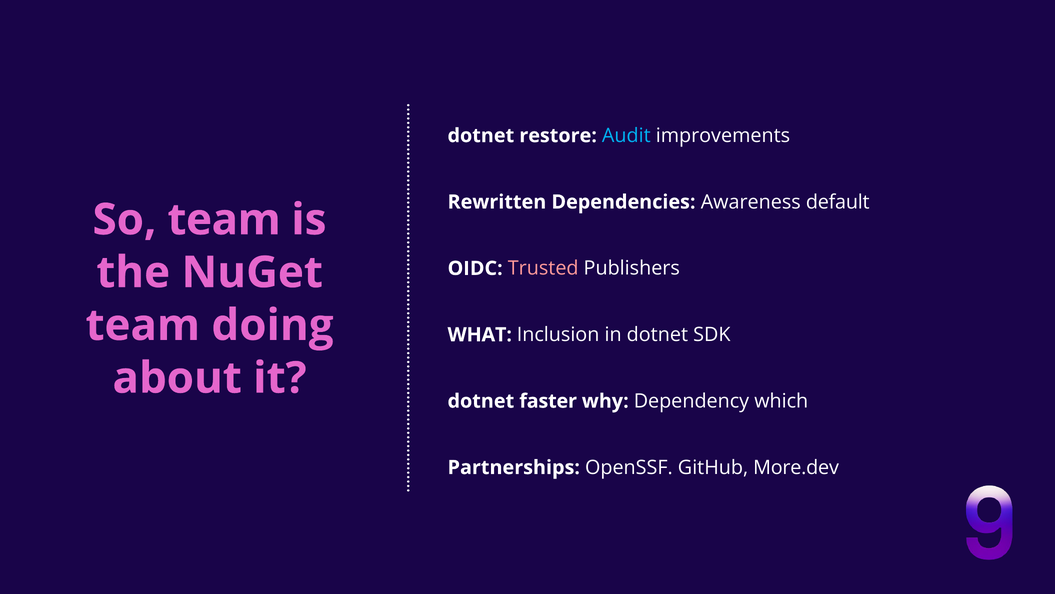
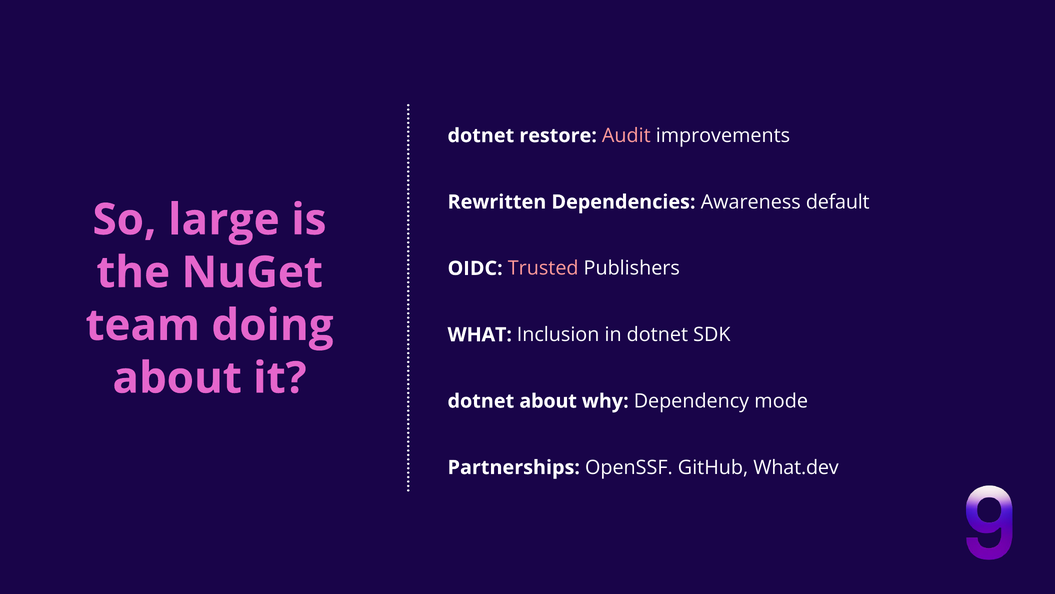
Audit colour: light blue -> pink
So team: team -> large
dotnet faster: faster -> about
which: which -> mode
More.dev: More.dev -> What.dev
